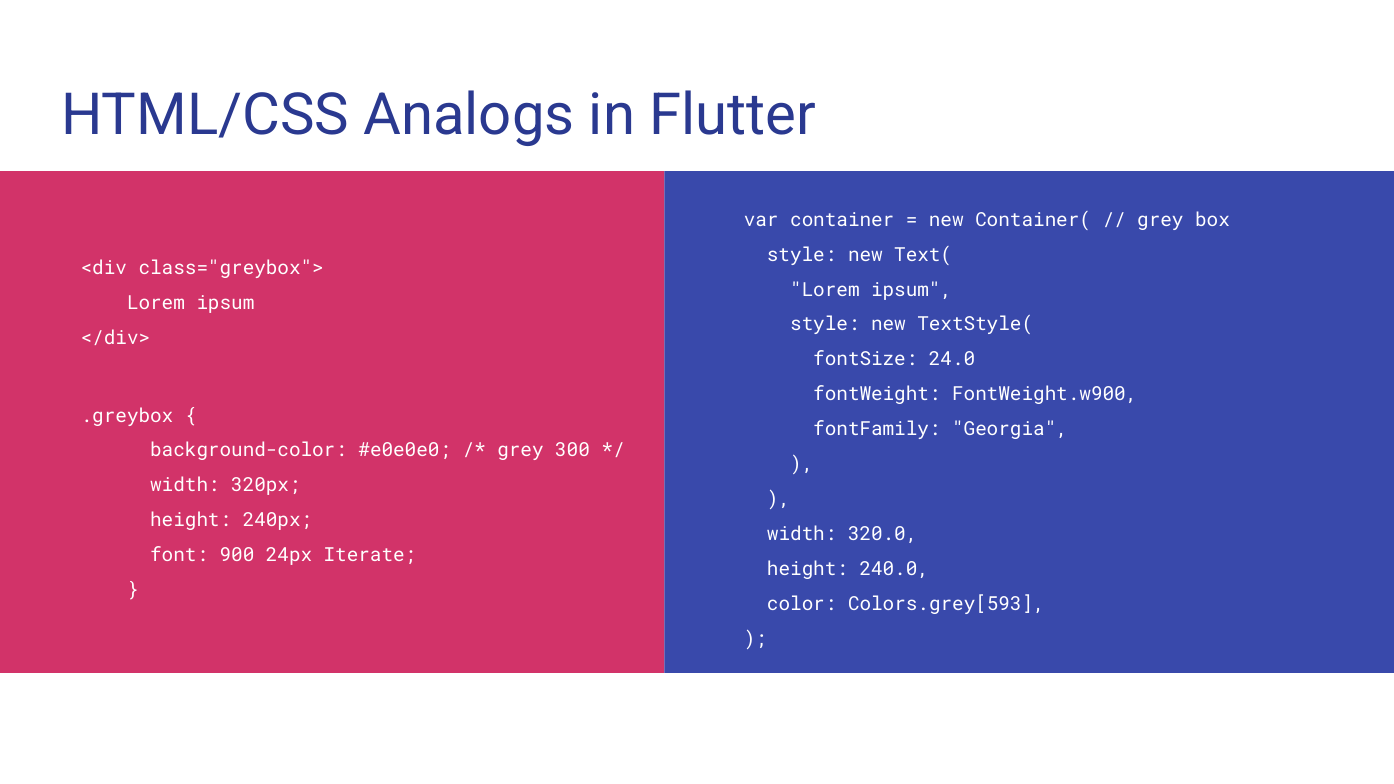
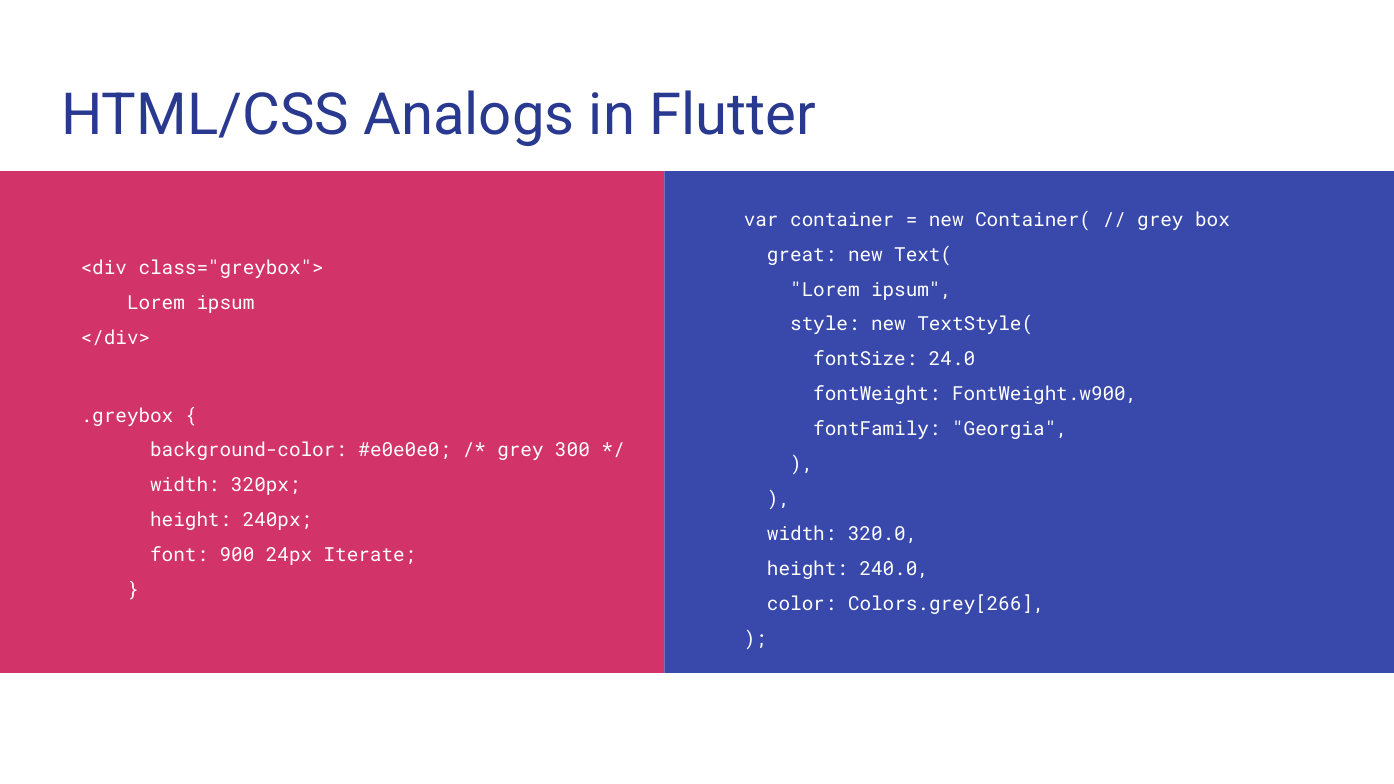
style at (802, 255): style -> great
Colors.grey[593: Colors.grey[593 -> Colors.grey[266
